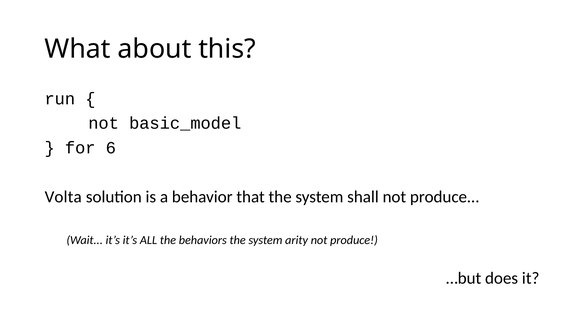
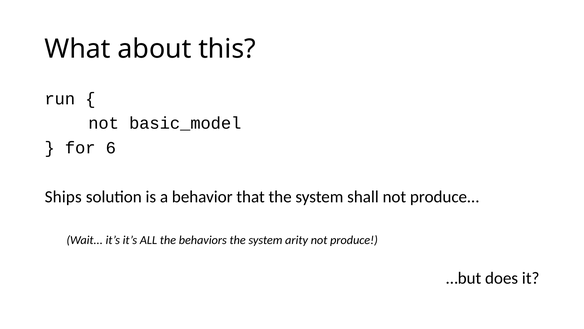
Volta: Volta -> Ships
